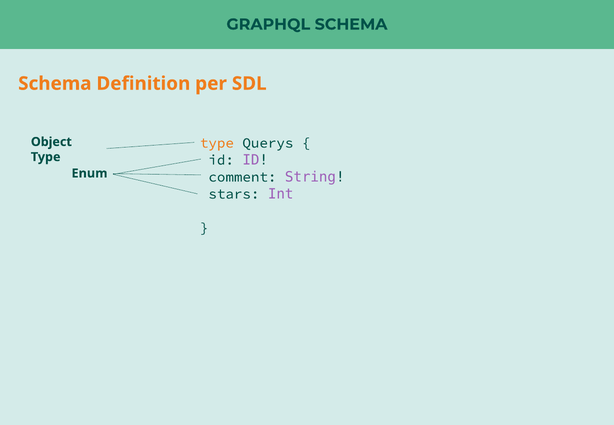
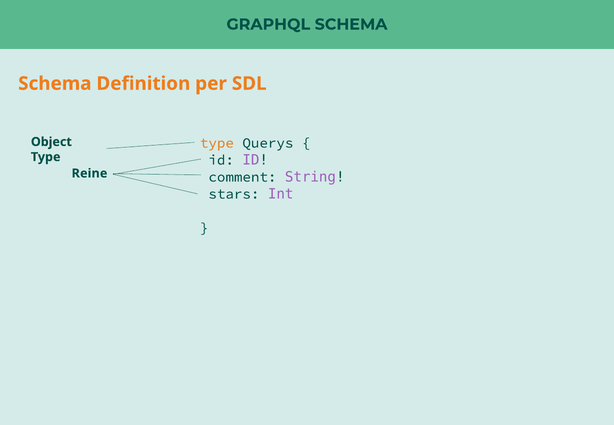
Enum: Enum -> Reine
